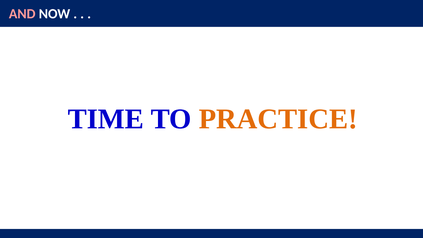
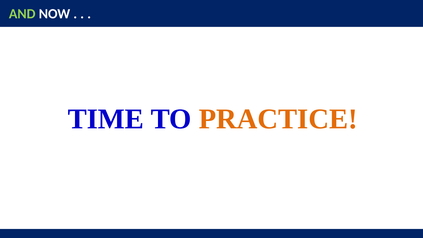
AND colour: pink -> light green
